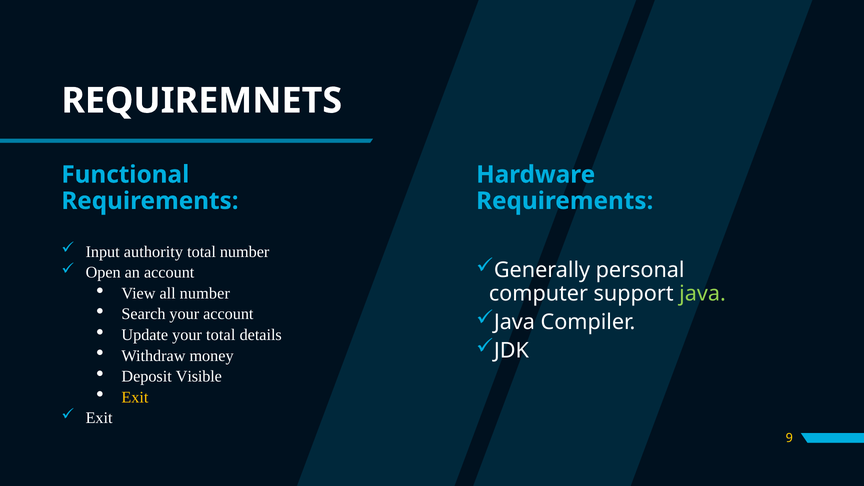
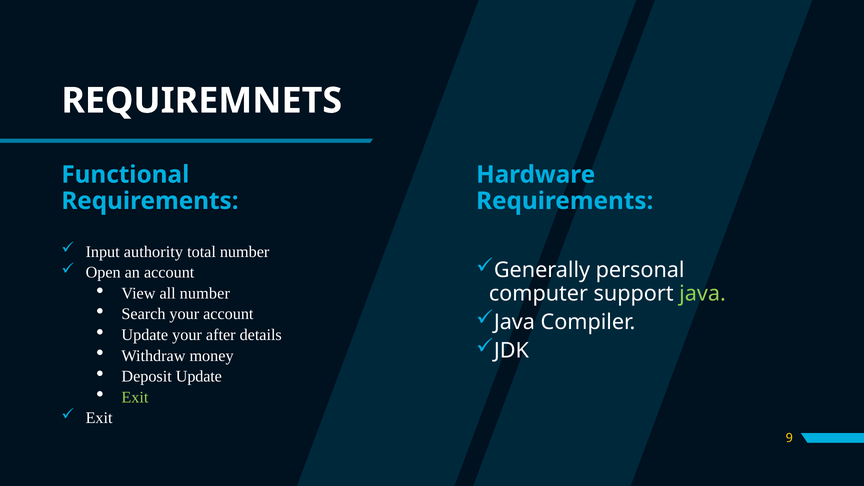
your total: total -> after
Deposit Visible: Visible -> Update
Exit at (135, 397) colour: yellow -> light green
